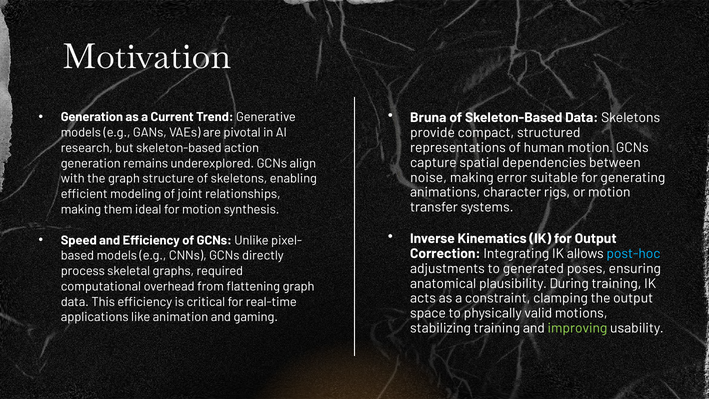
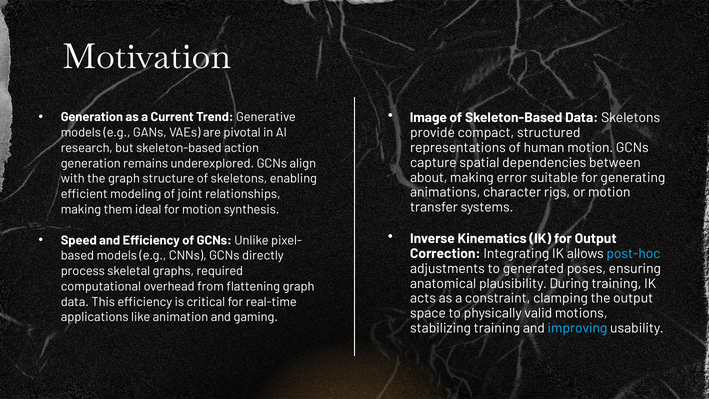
Bruna: Bruna -> Image
noise: noise -> about
improving colour: light green -> light blue
